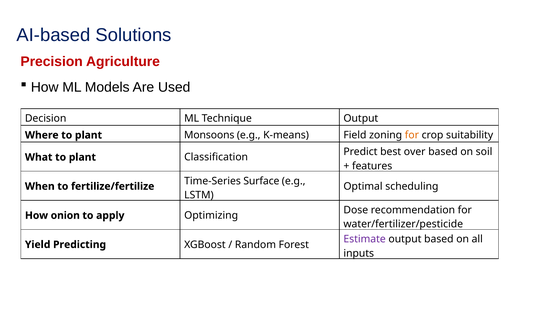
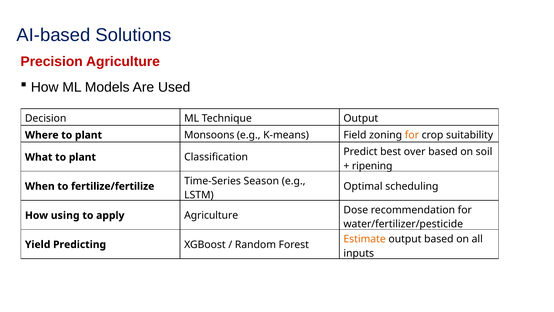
features: features -> ripening
Surface: Surface -> Season
onion: onion -> using
apply Optimizing: Optimizing -> Agriculture
Estimate colour: purple -> orange
